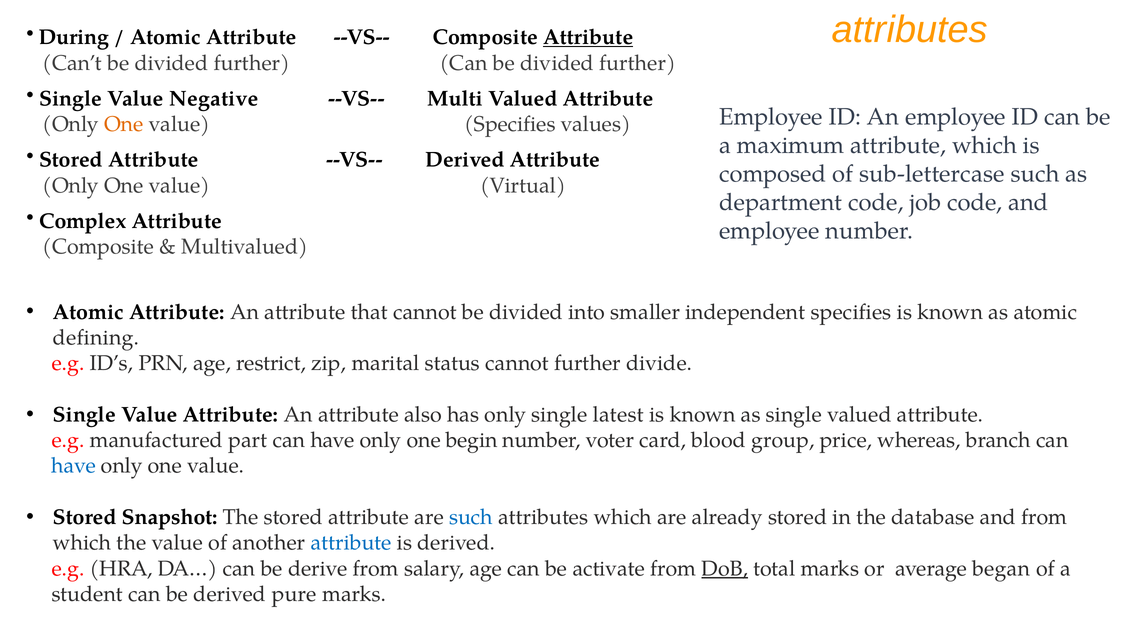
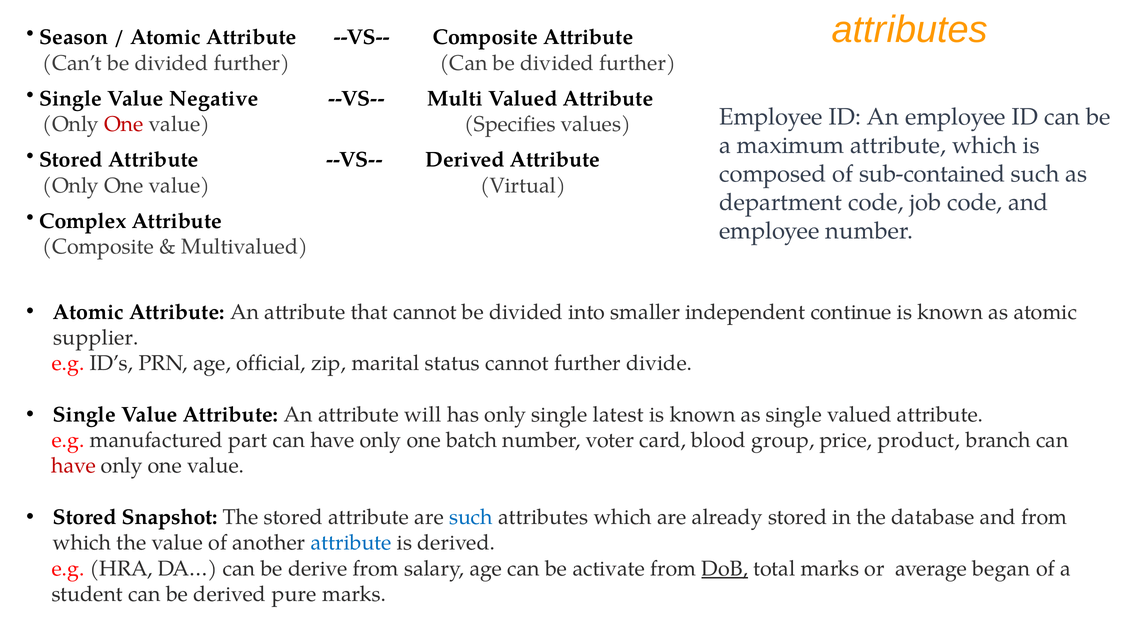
During: During -> Season
Attribute at (588, 37) underline: present -> none
One at (124, 124) colour: orange -> red
sub-lettercase: sub-lettercase -> sub-contained
independent specifies: specifies -> continue
defining: defining -> supplier
restrict: restrict -> official
also: also -> will
begin: begin -> batch
whereas: whereas -> product
have at (74, 466) colour: blue -> red
